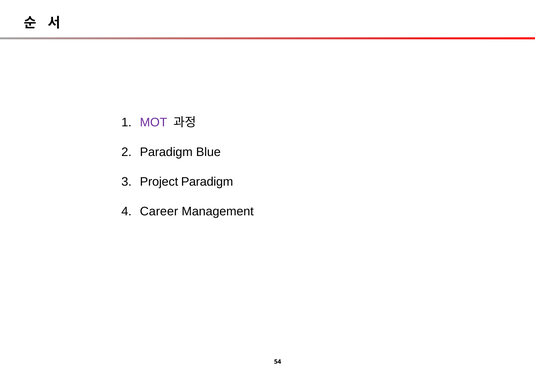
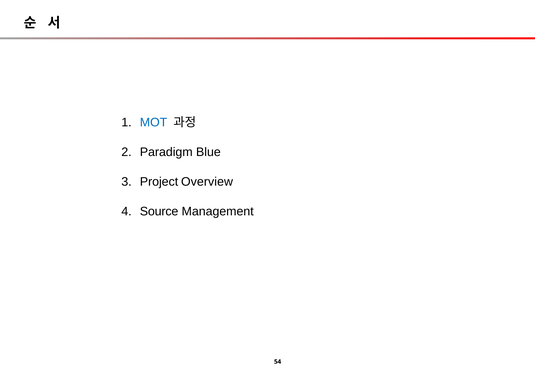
MOT colour: purple -> blue
Project Paradigm: Paradigm -> Overview
Career: Career -> Source
